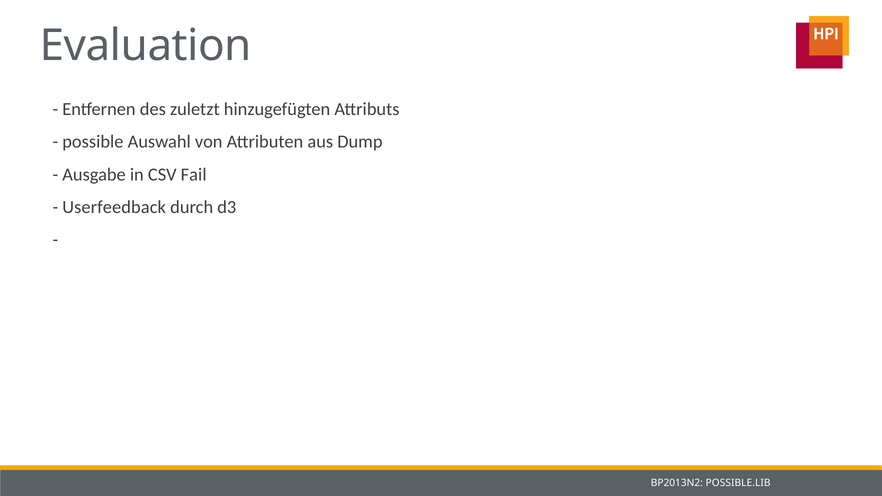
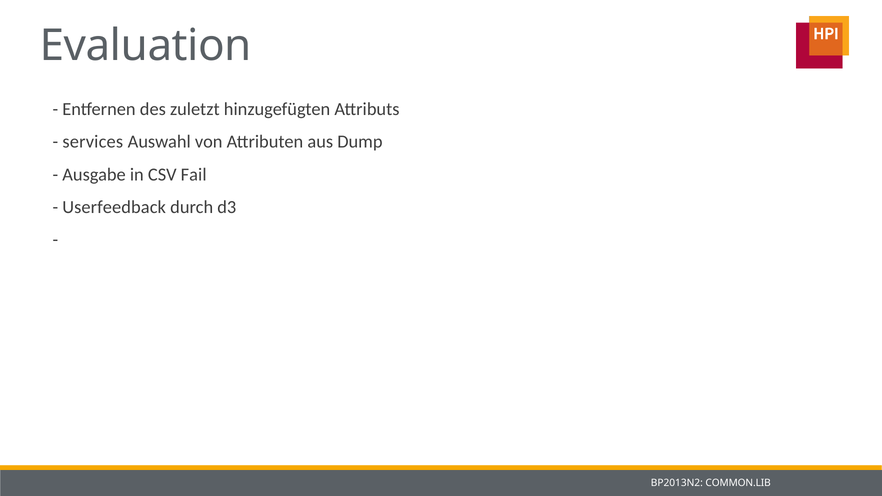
possible: possible -> services
POSSIBLE.LIB: POSSIBLE.LIB -> COMMON.LIB
